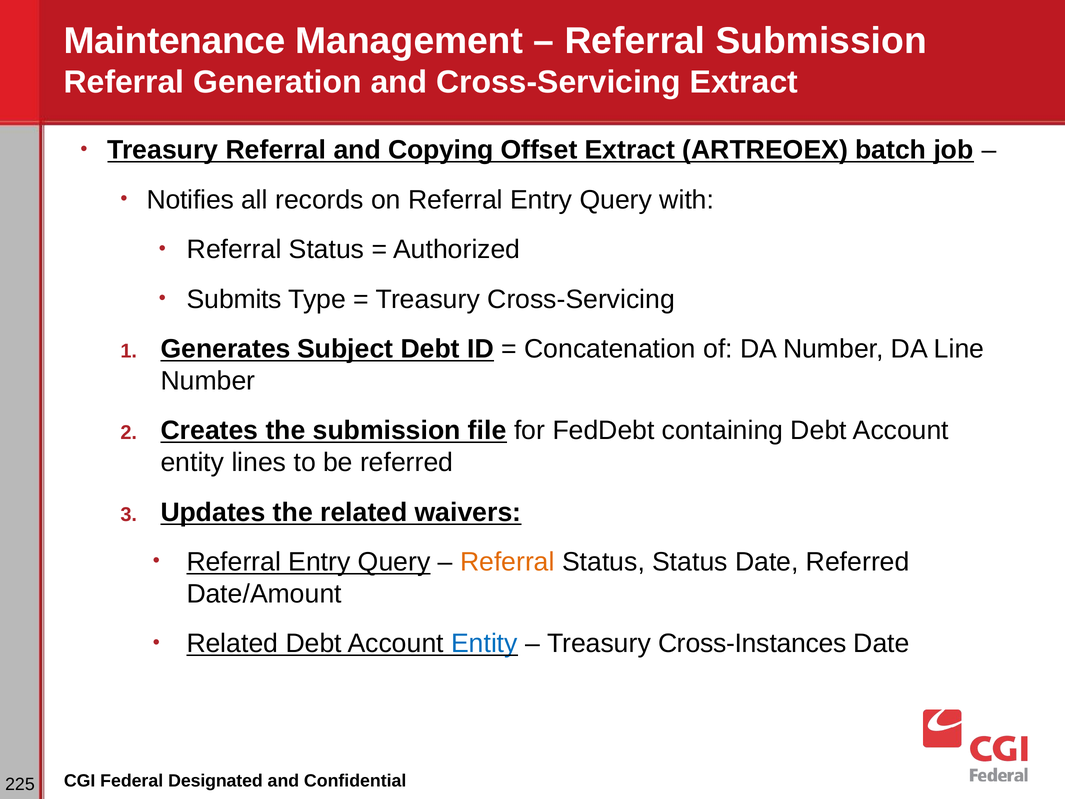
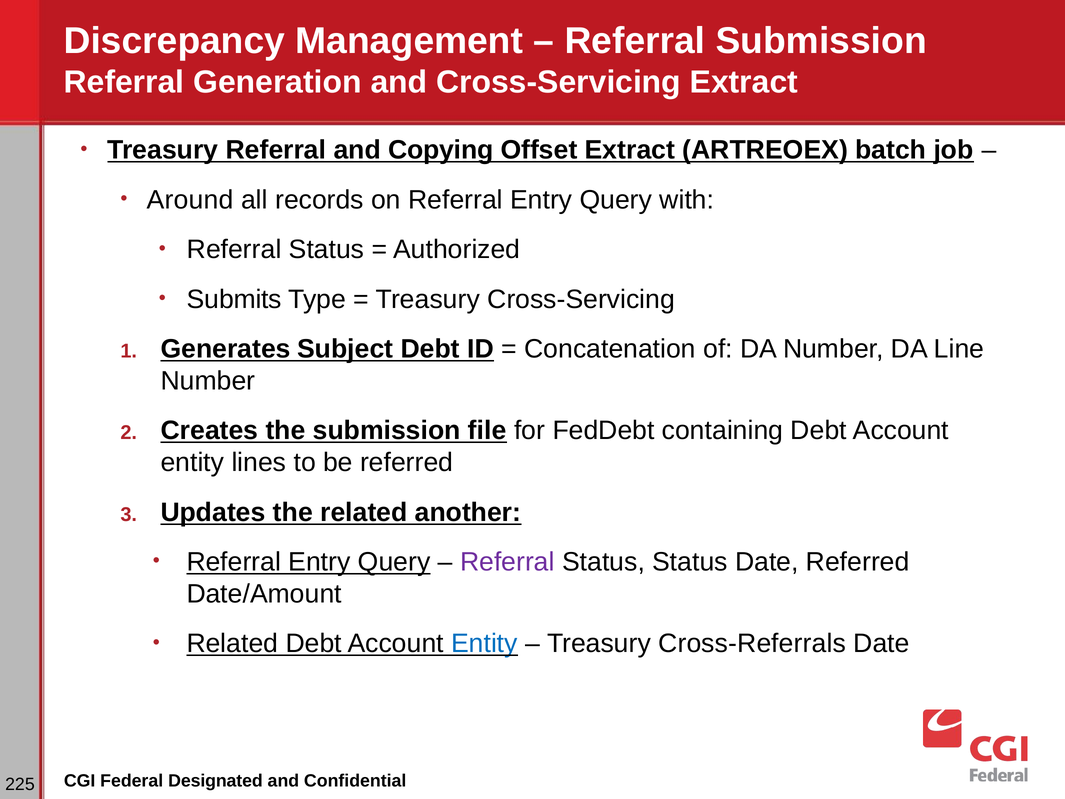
Maintenance: Maintenance -> Discrepancy
Notifies: Notifies -> Around
waivers: waivers -> another
Referral at (507, 562) colour: orange -> purple
Cross-Instances: Cross-Instances -> Cross-Referrals
